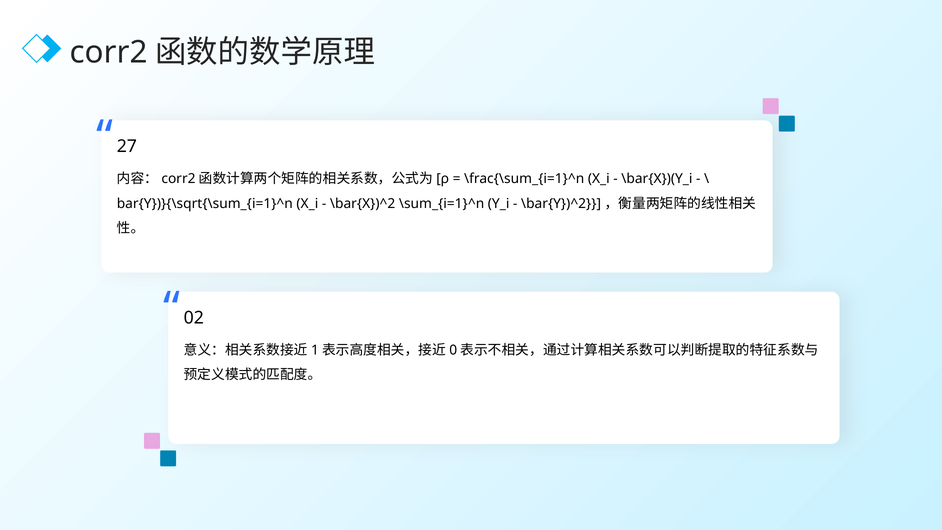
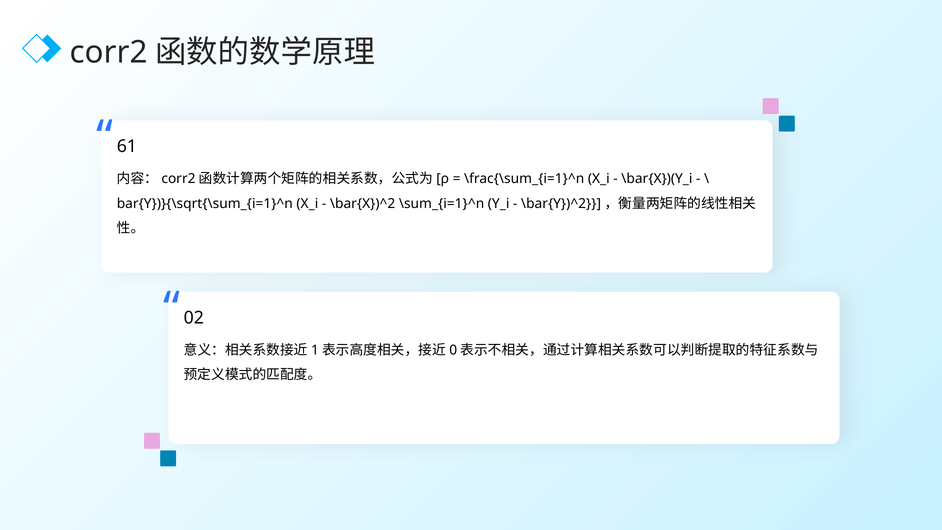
27: 27 -> 61
